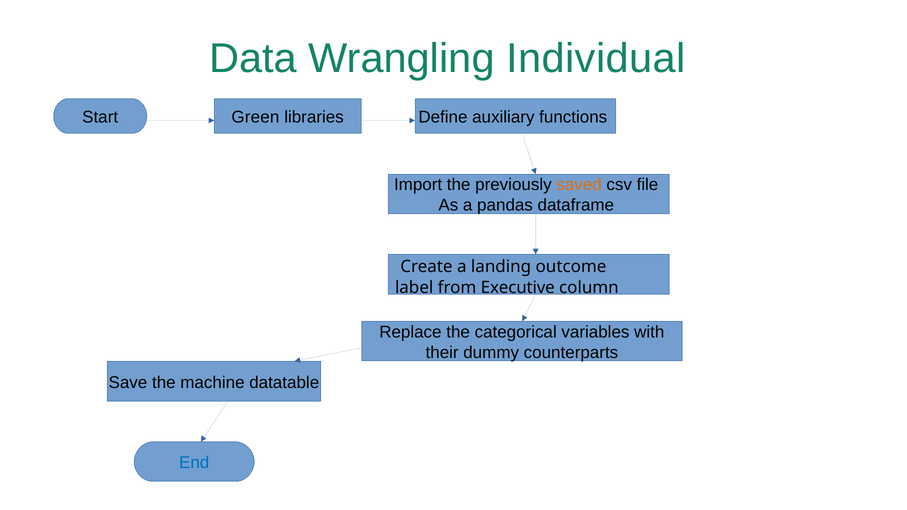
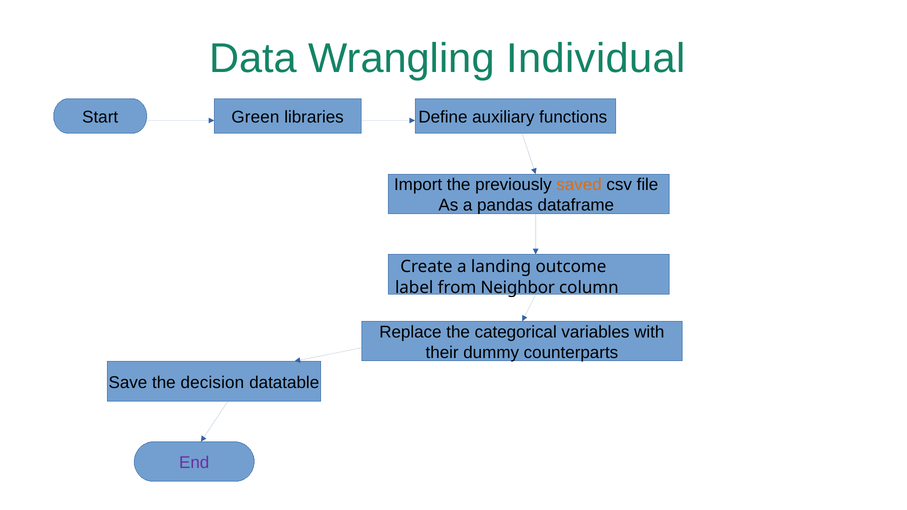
Executive: Executive -> Neighbor
machine: machine -> decision
End colour: blue -> purple
